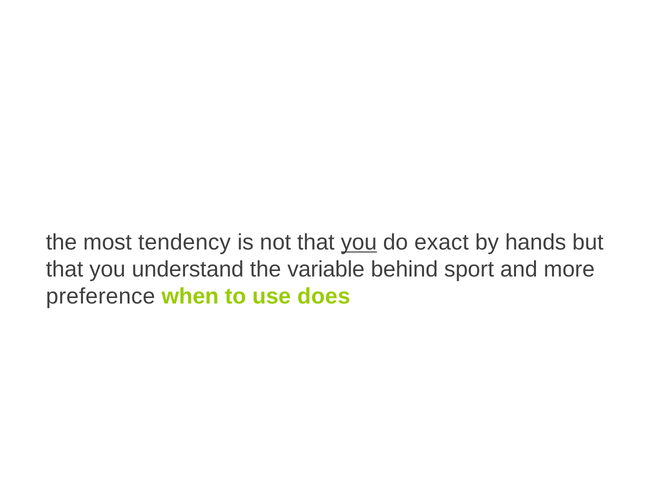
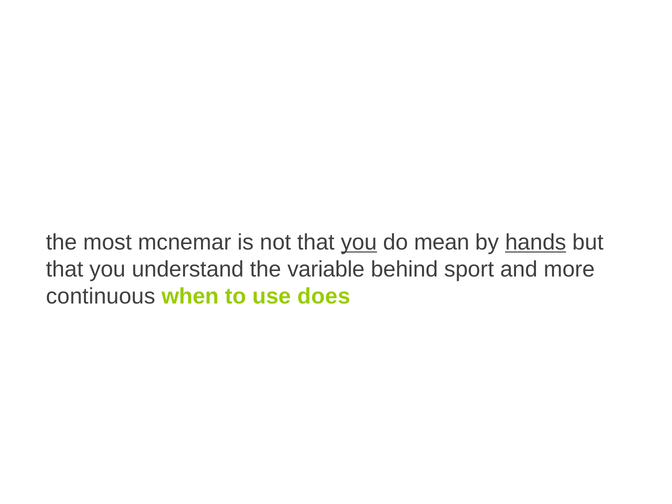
tendency: tendency -> mcnemar
exact: exact -> mean
hands underline: none -> present
preference: preference -> continuous
